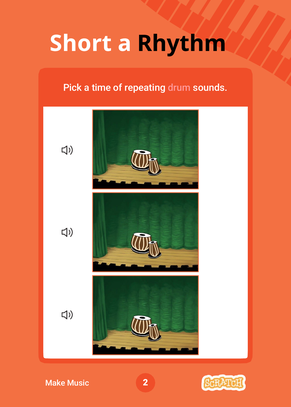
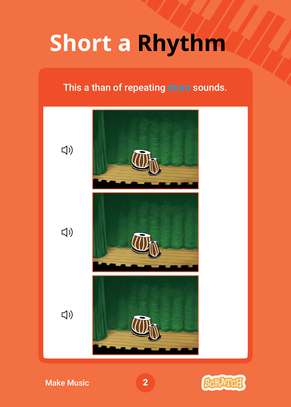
Pick: Pick -> This
time: time -> than
drum colour: pink -> light blue
